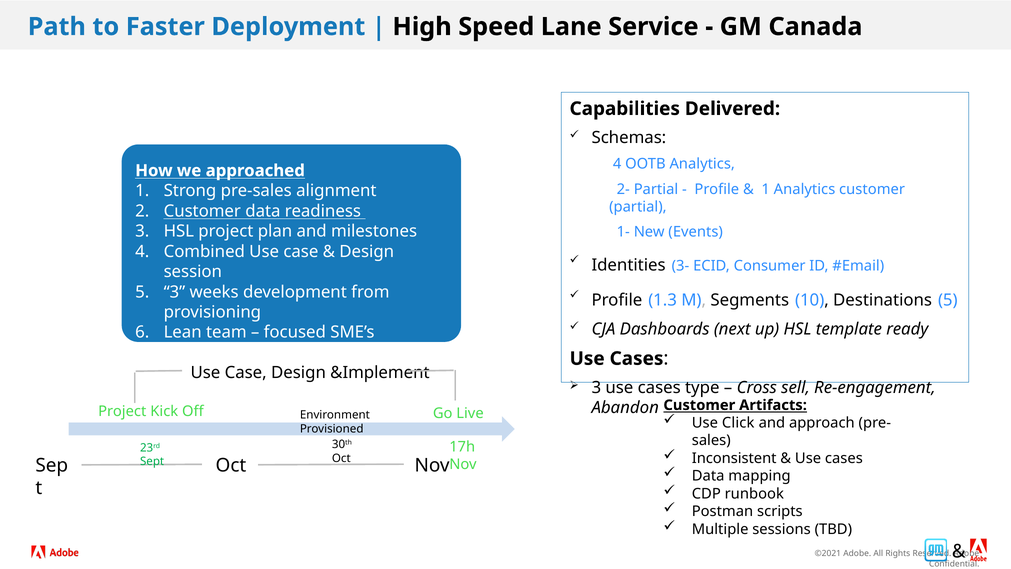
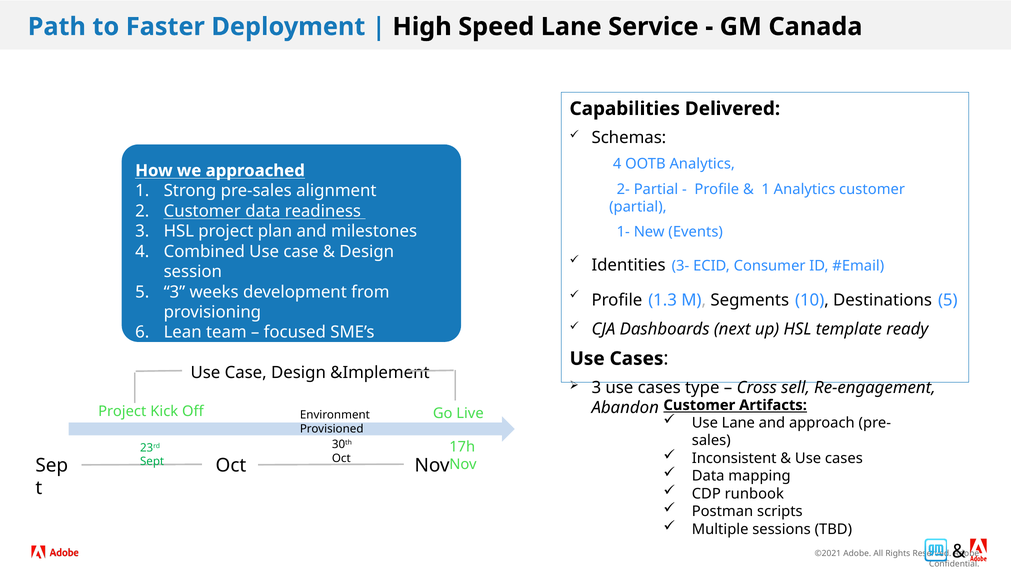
Use Click: Click -> Lane
